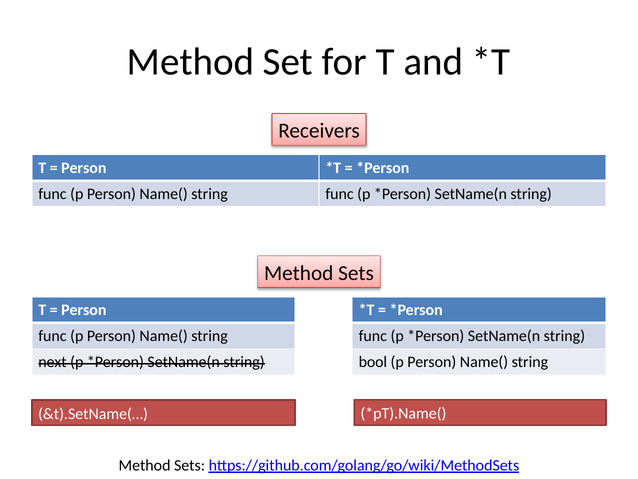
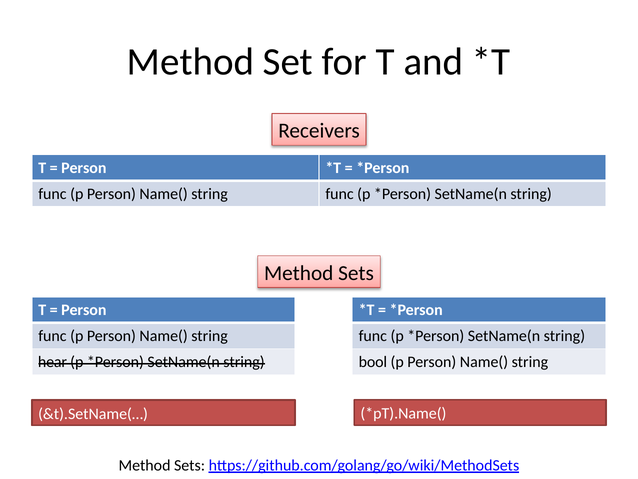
next: next -> hear
